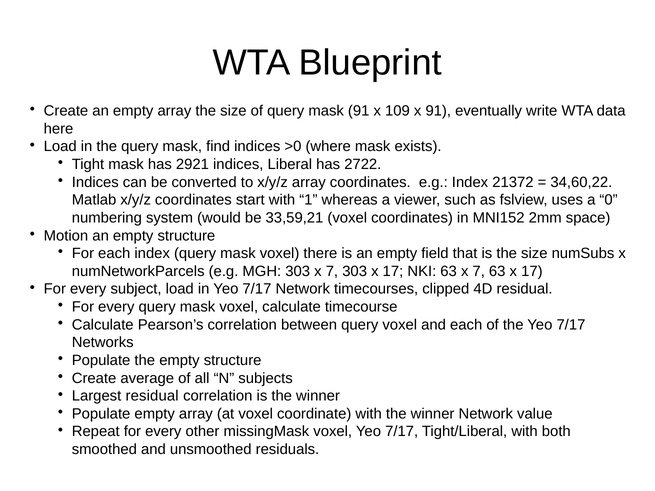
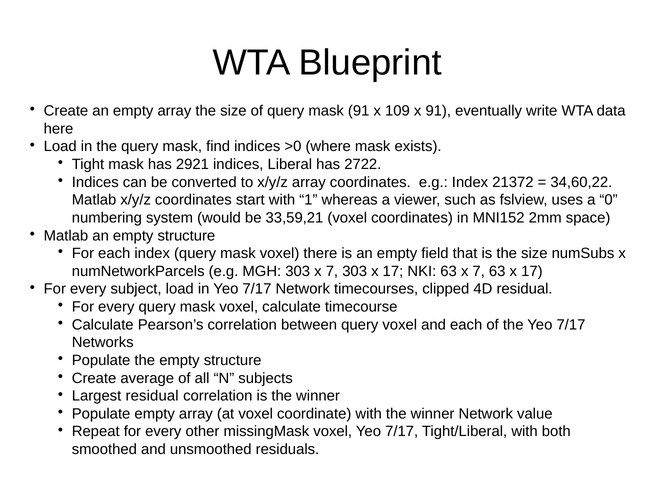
Motion at (66, 236): Motion -> Matlab
